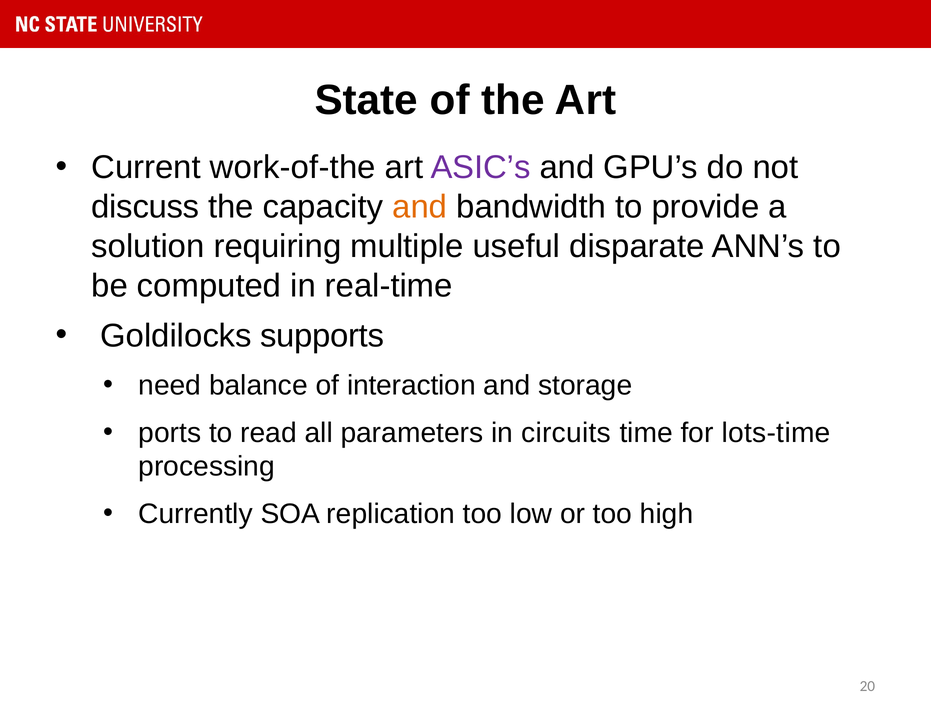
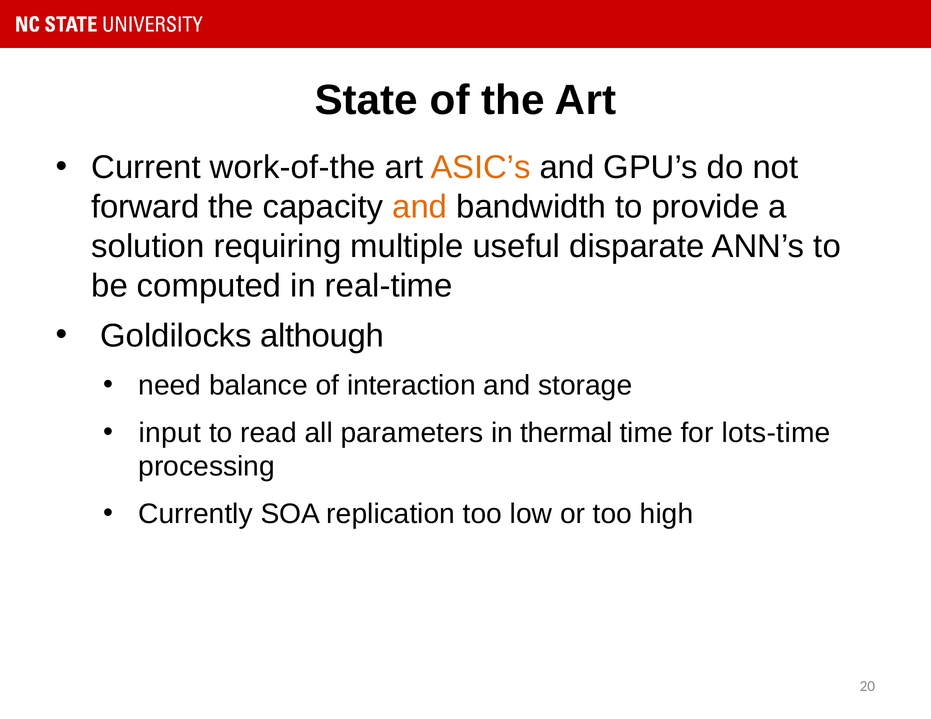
ASIC’s colour: purple -> orange
discuss: discuss -> forward
supports: supports -> although
ports: ports -> input
circuits: circuits -> thermal
